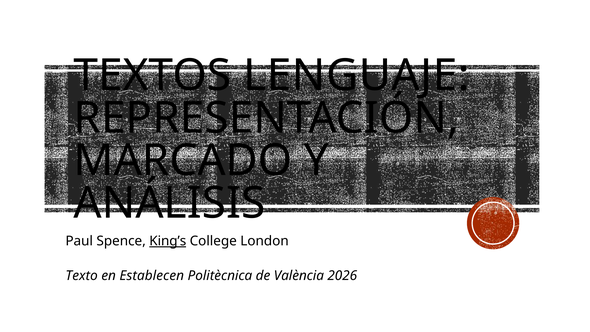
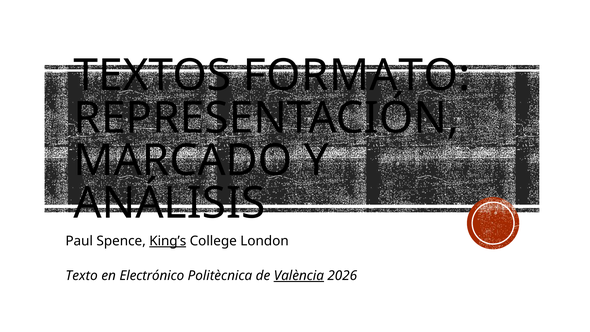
LENGUAJE: LENGUAJE -> FORMATO
Establecen: Establecen -> Electrónico
València underline: none -> present
